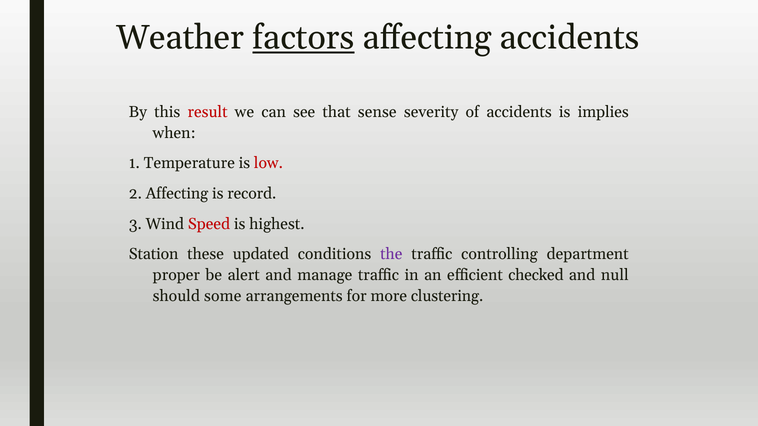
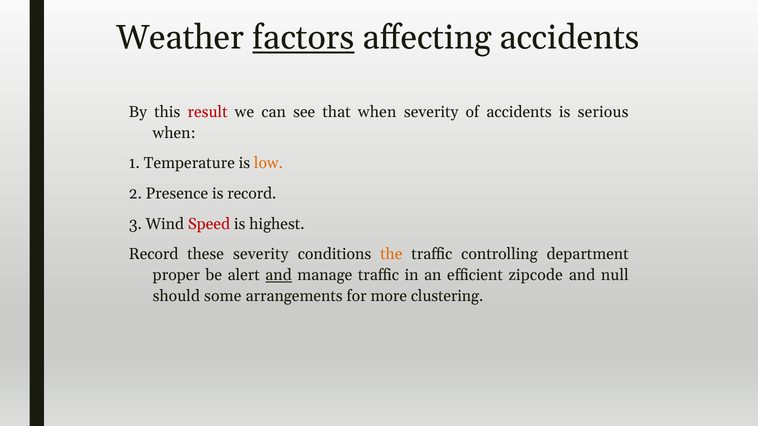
that sense: sense -> when
implies: implies -> serious
low colour: red -> orange
2 Affecting: Affecting -> Presence
Station at (154, 254): Station -> Record
these updated: updated -> severity
the colour: purple -> orange
and at (279, 275) underline: none -> present
checked: checked -> zipcode
